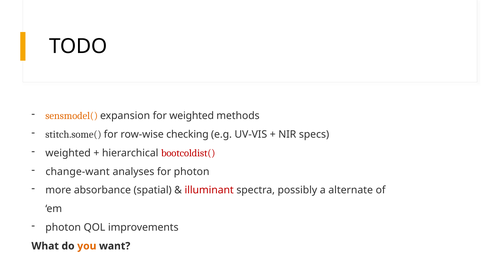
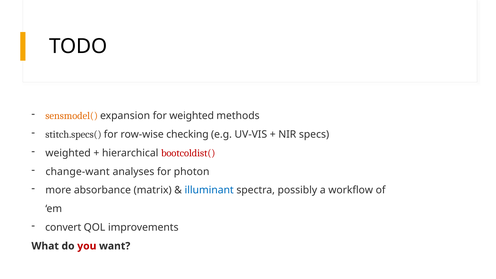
stitch.some(: stitch.some( -> stitch.specs(
spatial: spatial -> matrix
illuminant colour: red -> blue
alternate: alternate -> workflow
photon at (63, 227): photon -> convert
you colour: orange -> red
